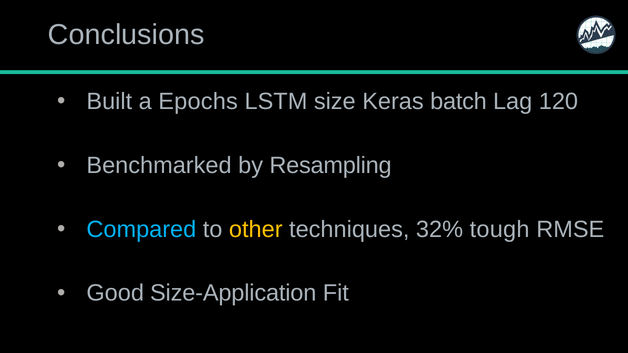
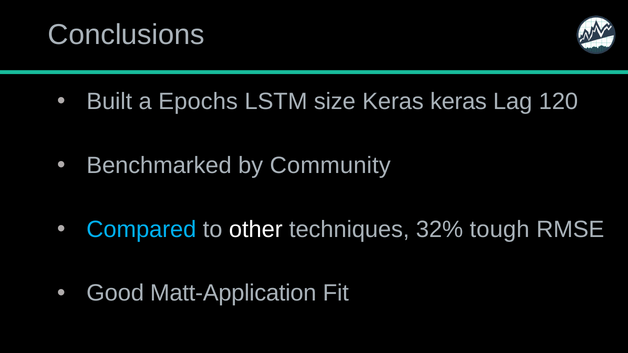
Keras batch: batch -> keras
Resampling: Resampling -> Community
other colour: yellow -> white
Size-Application: Size-Application -> Matt-Application
